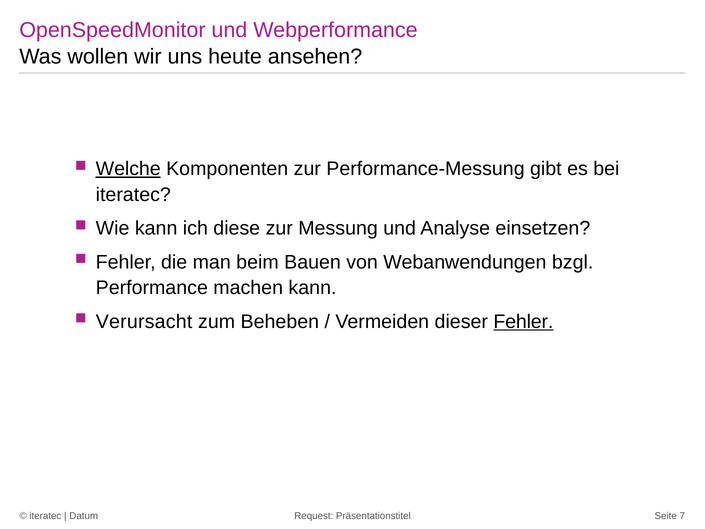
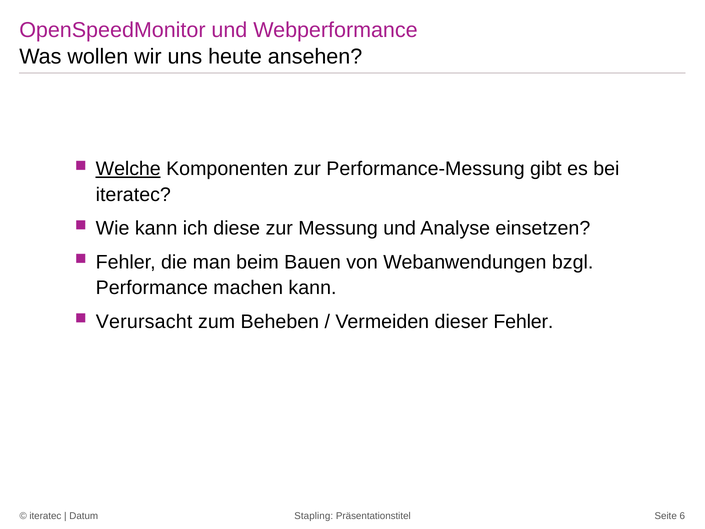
Fehler at (523, 321) underline: present -> none
Request: Request -> Stapling
7: 7 -> 6
